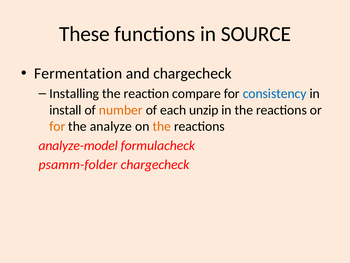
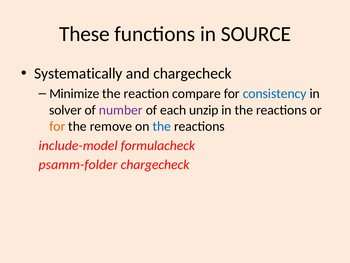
Fermentation: Fermentation -> Systematically
Installing: Installing -> Minimize
install: install -> solver
number colour: orange -> purple
analyze: analyze -> remove
the at (162, 126) colour: orange -> blue
analyze-model: analyze-model -> include-model
